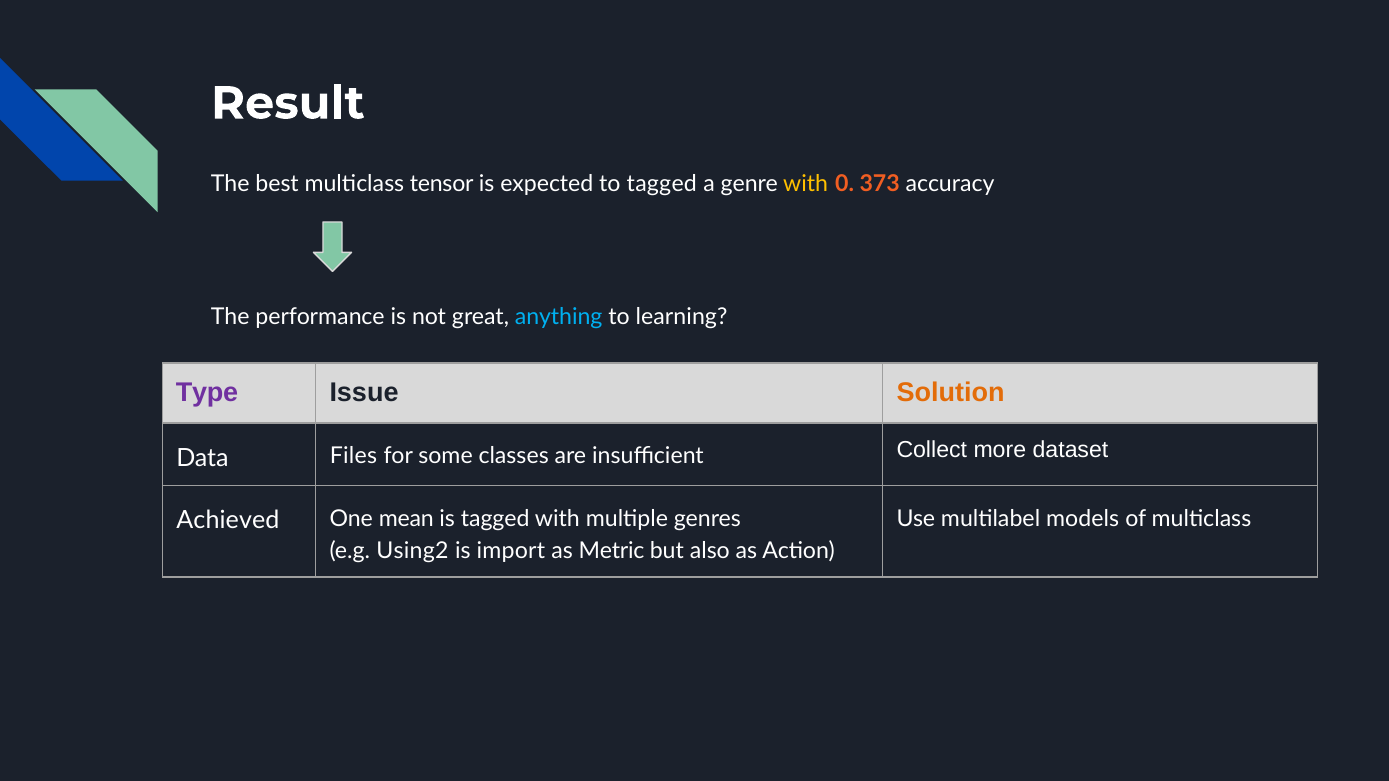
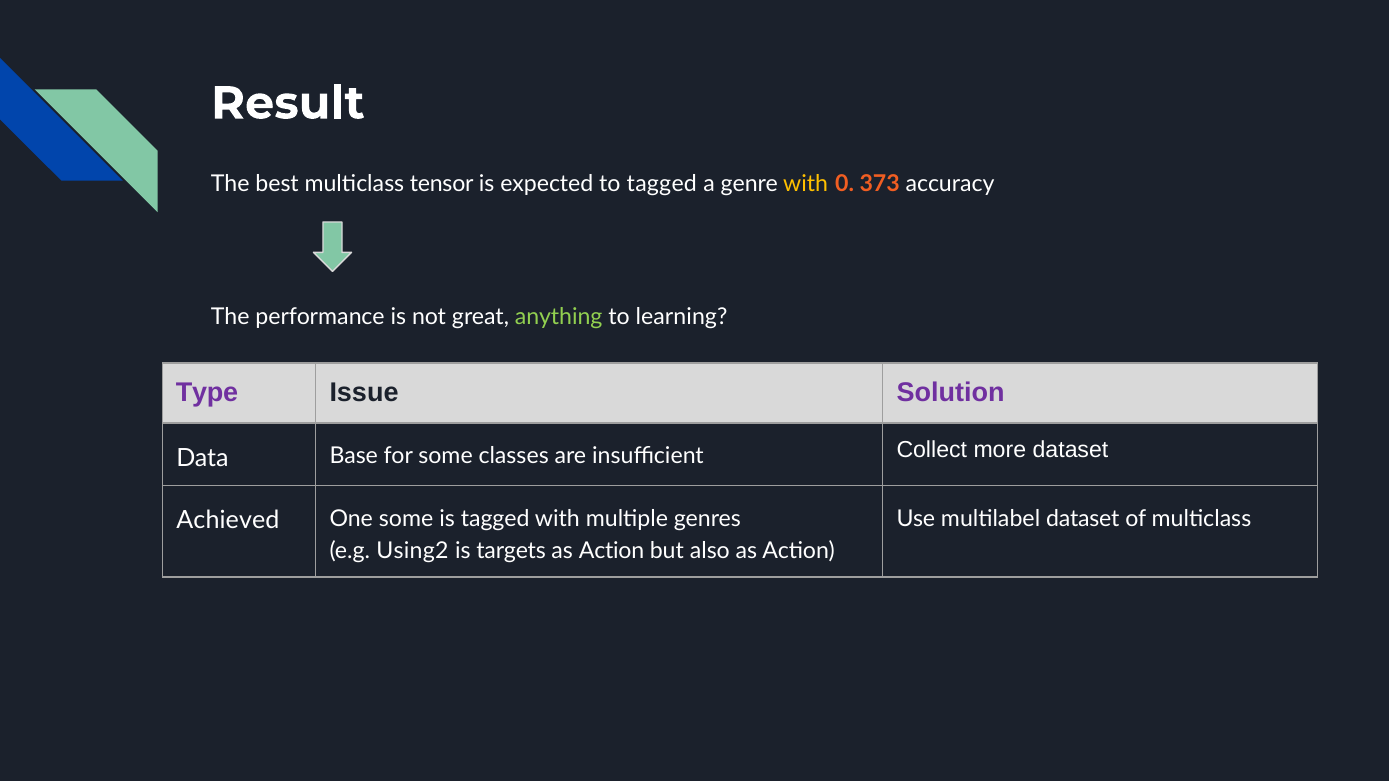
anything colour: light blue -> light green
Solution colour: orange -> purple
Files: Files -> Base
multilabel models: models -> dataset
One mean: mean -> some
import: import -> targets
Metric at (612, 551): Metric -> Action
